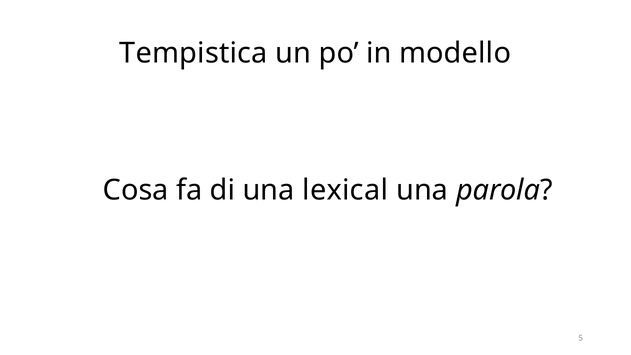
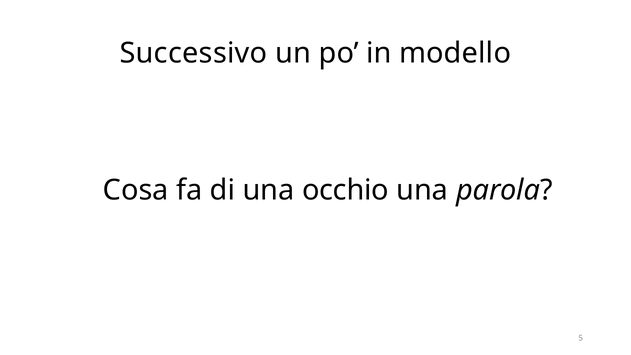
Tempistica: Tempistica -> Successivo
lexical: lexical -> occhio
